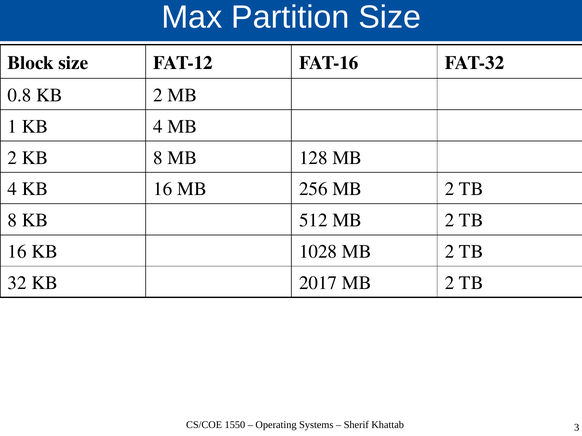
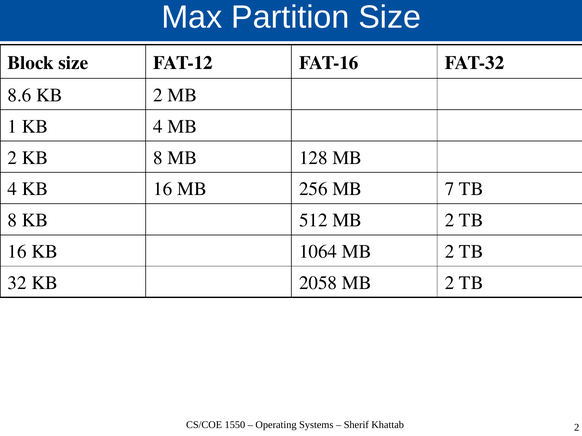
0.8: 0.8 -> 8.6
256 MB 2: 2 -> 7
1028: 1028 -> 1064
2017: 2017 -> 2058
Khattab 3: 3 -> 2
